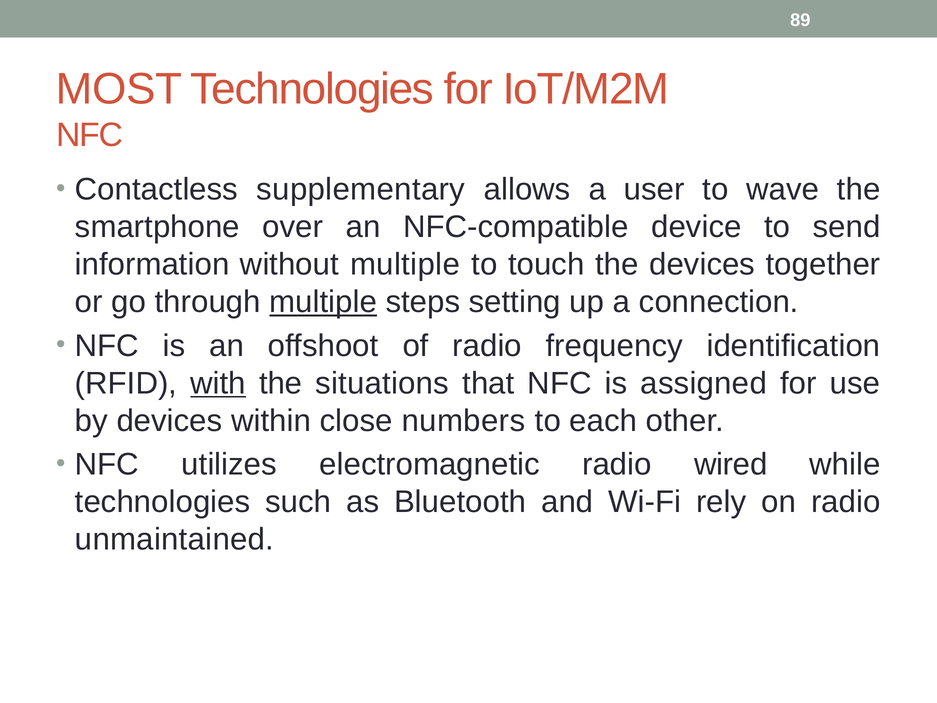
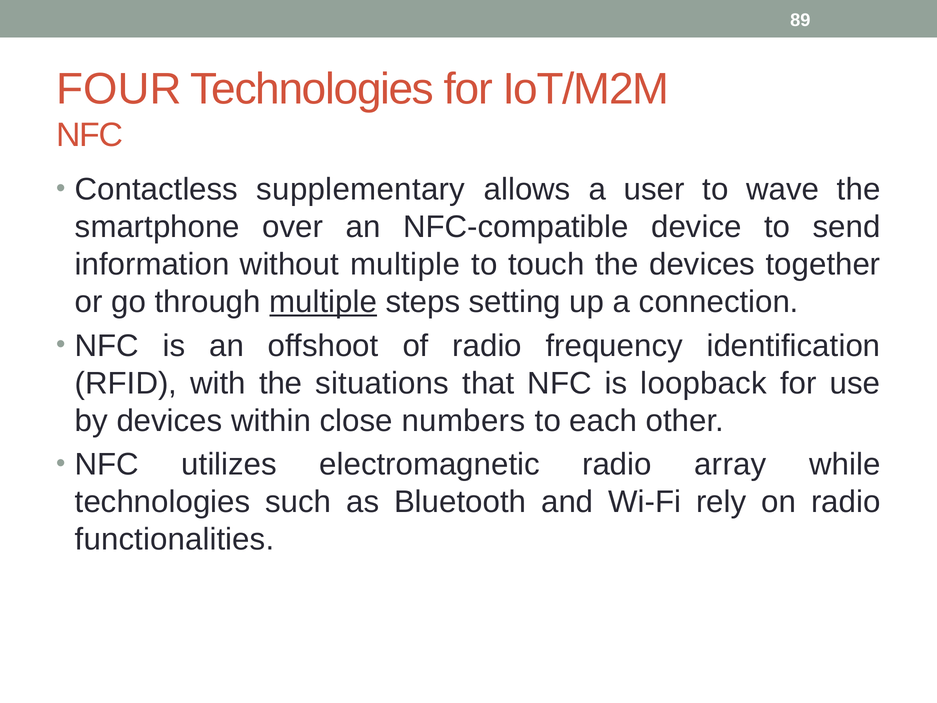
MOST: MOST -> FOUR
with underline: present -> none
assigned: assigned -> loopback
wired: wired -> array
unmaintained: unmaintained -> functionalities
